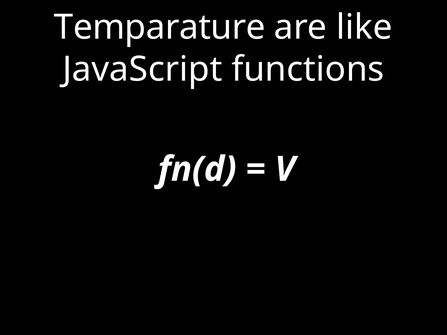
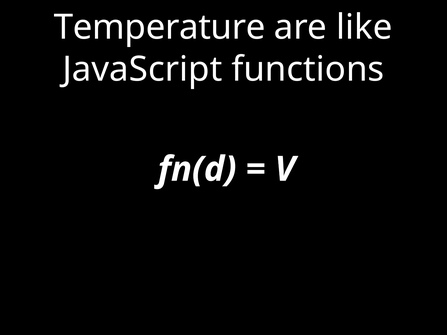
Temparature: Temparature -> Temperature
